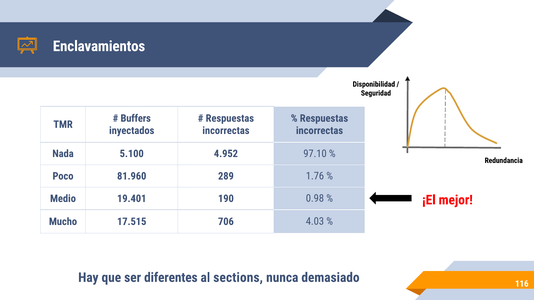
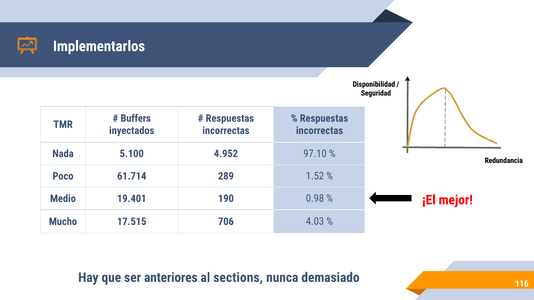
Enclavamientos: Enclavamientos -> Implementarlos
81.960: 81.960 -> 61.714
1.76: 1.76 -> 1.52
diferentes: diferentes -> anteriores
